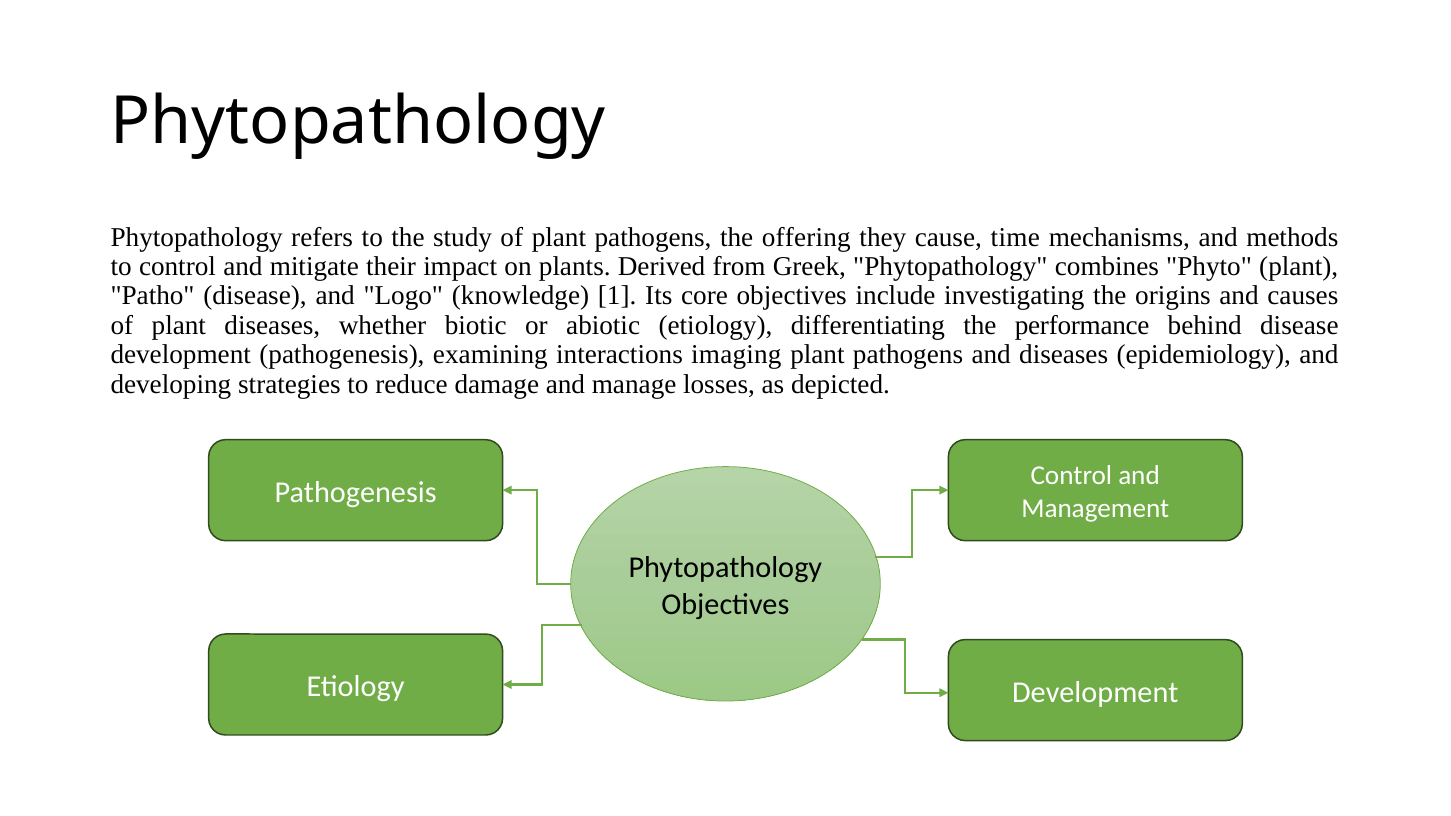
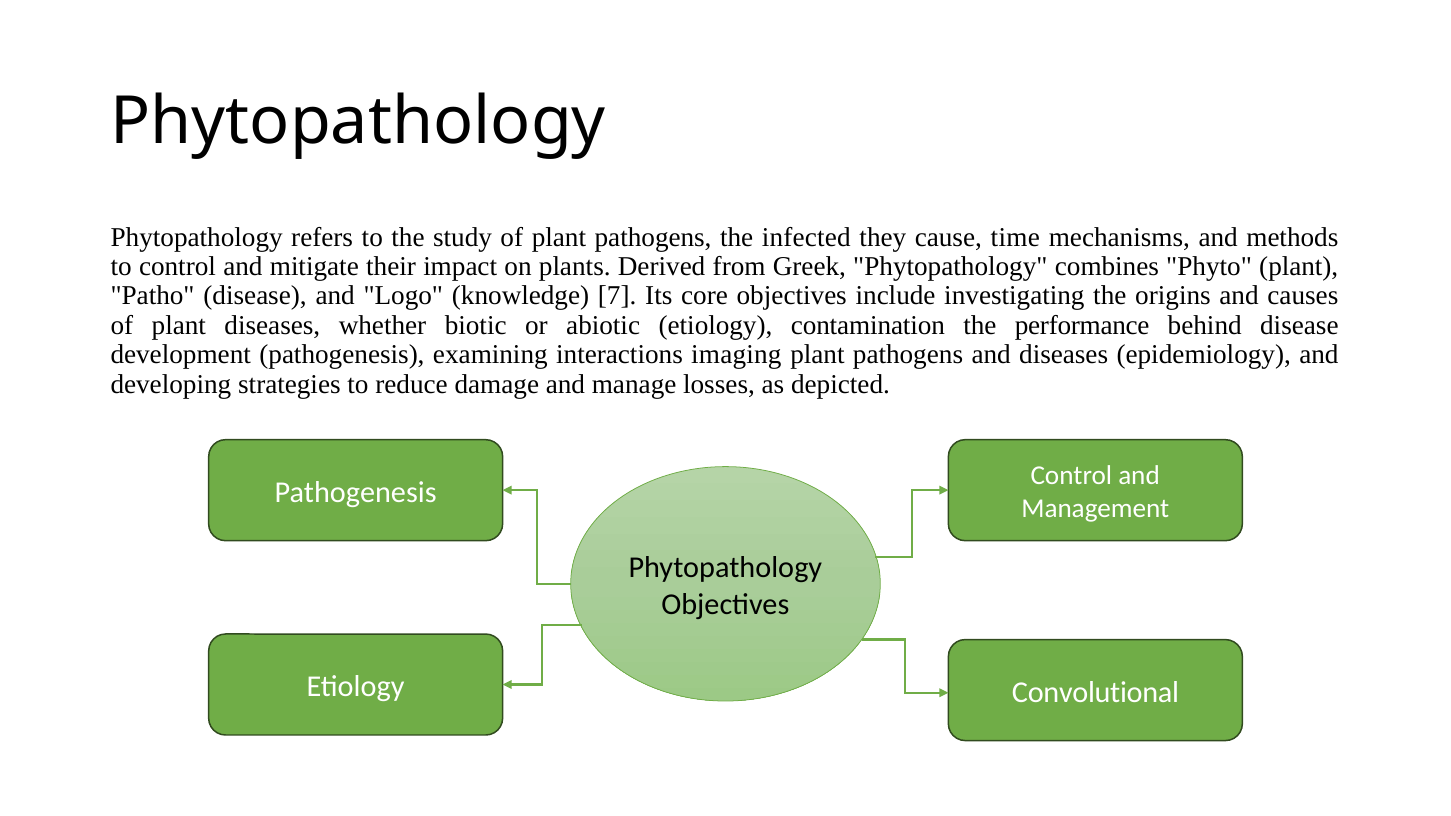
offering: offering -> infected
1: 1 -> 7
differentiating: differentiating -> contamination
Development at (1095, 692): Development -> Convolutional
